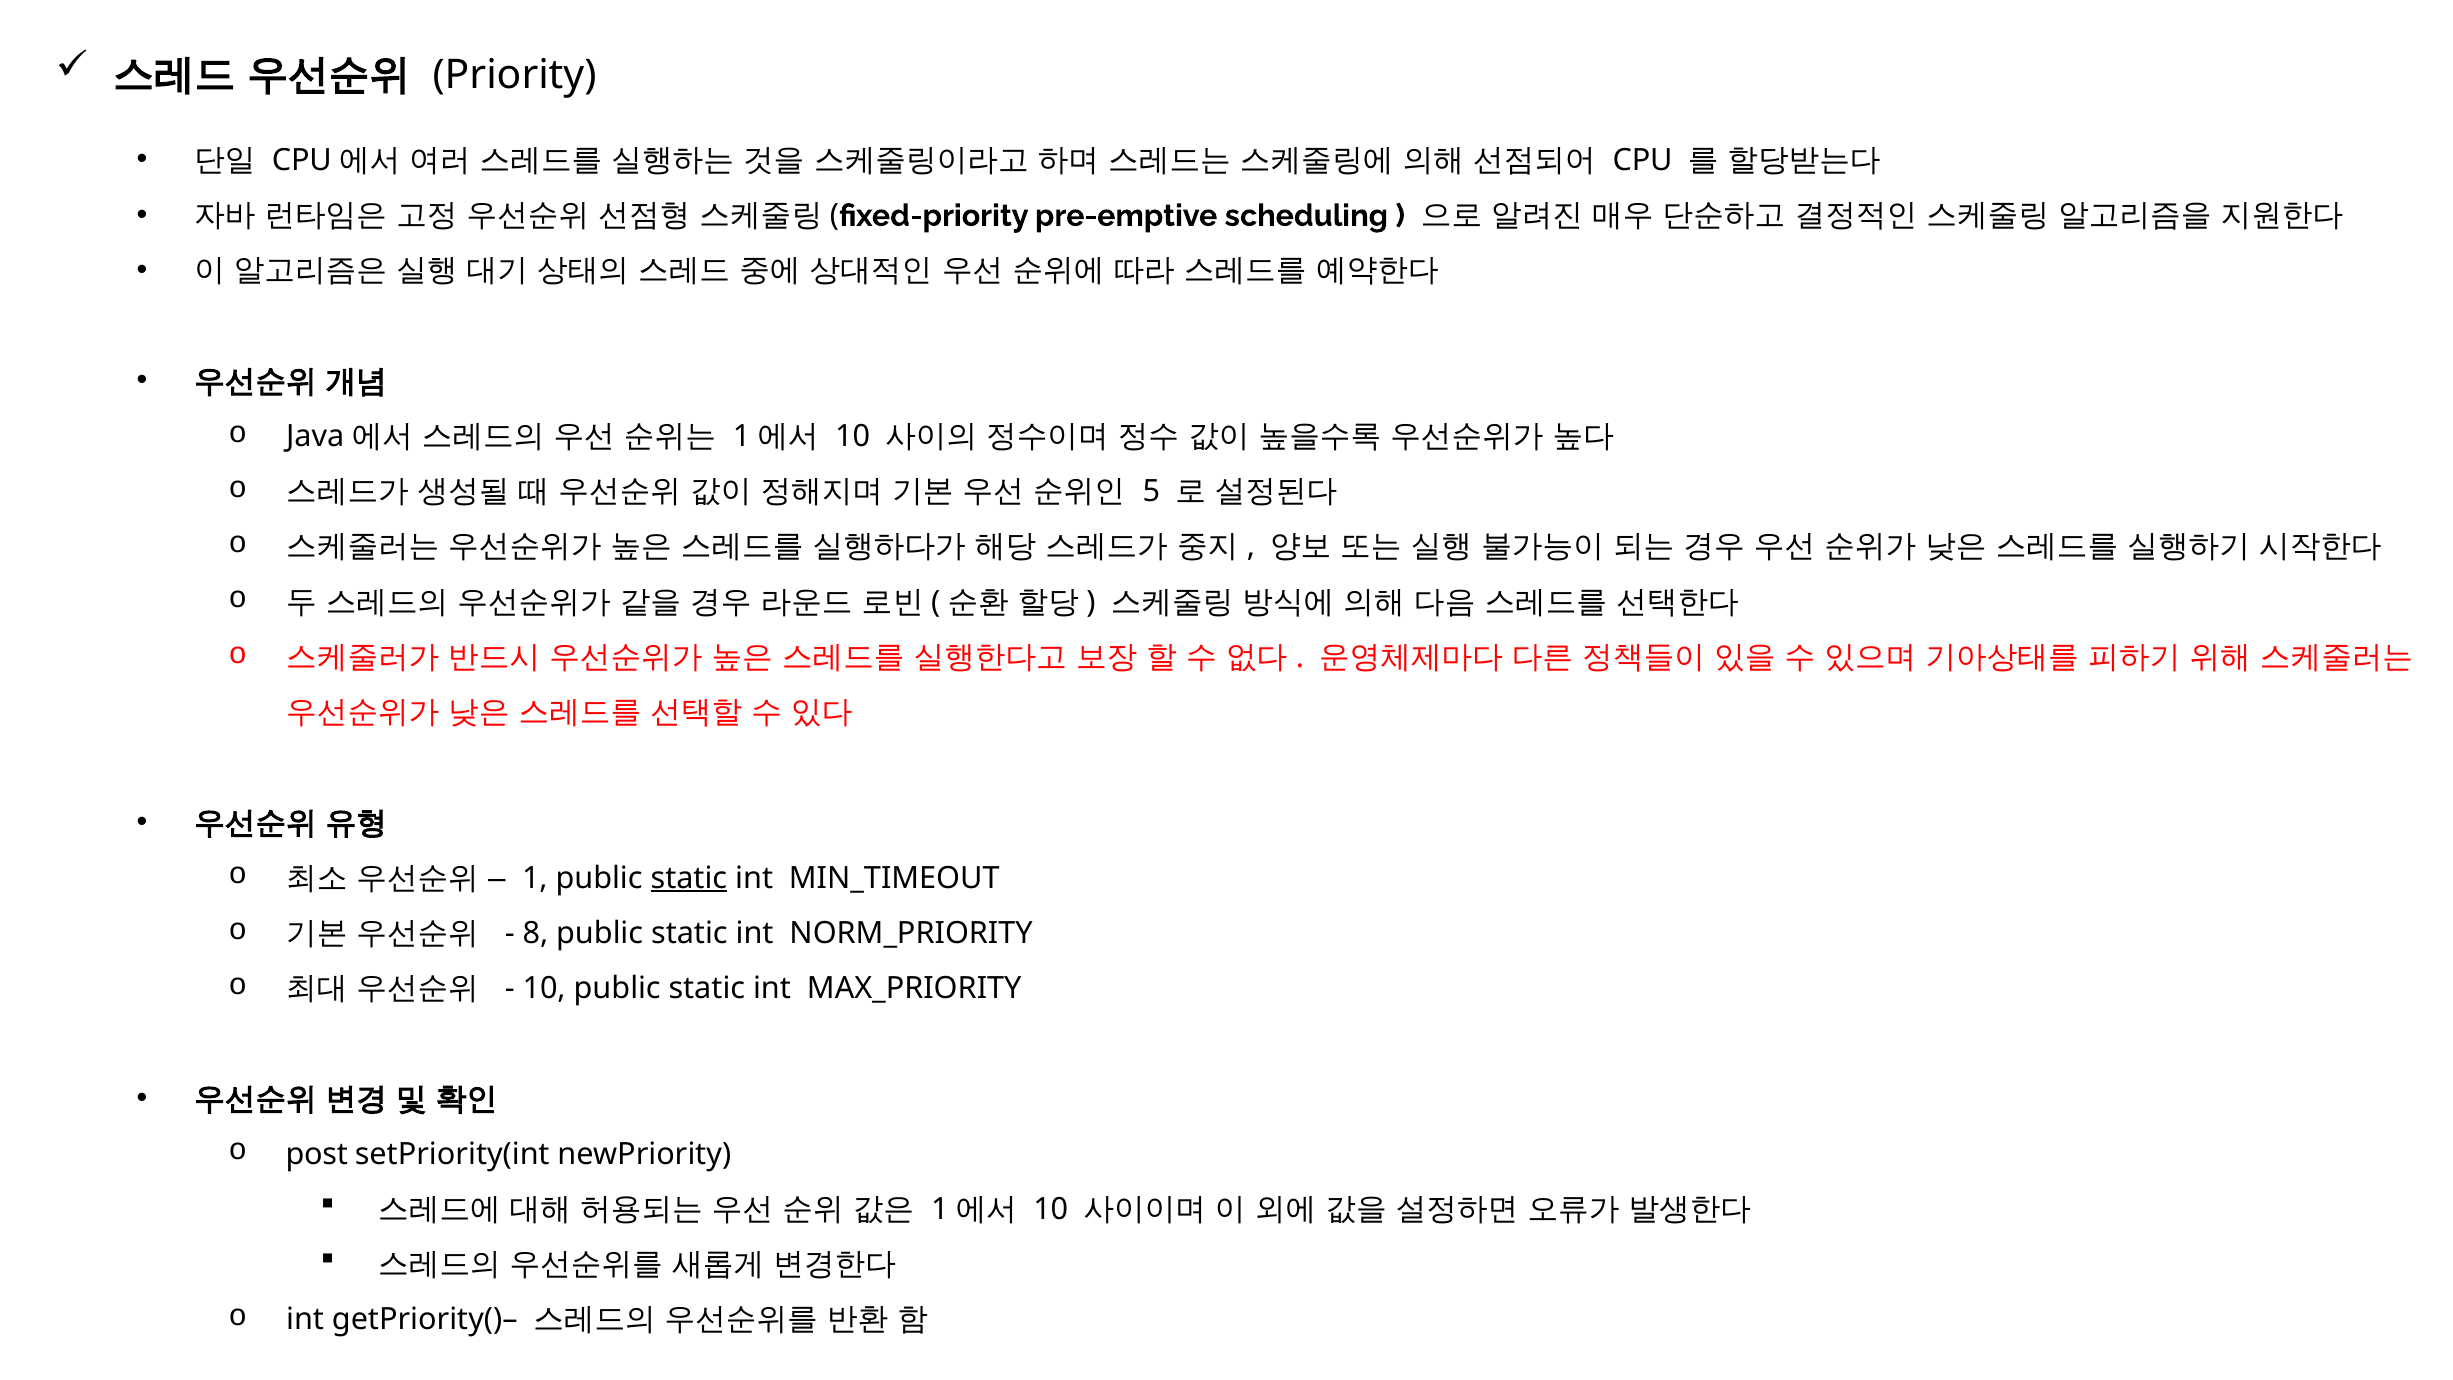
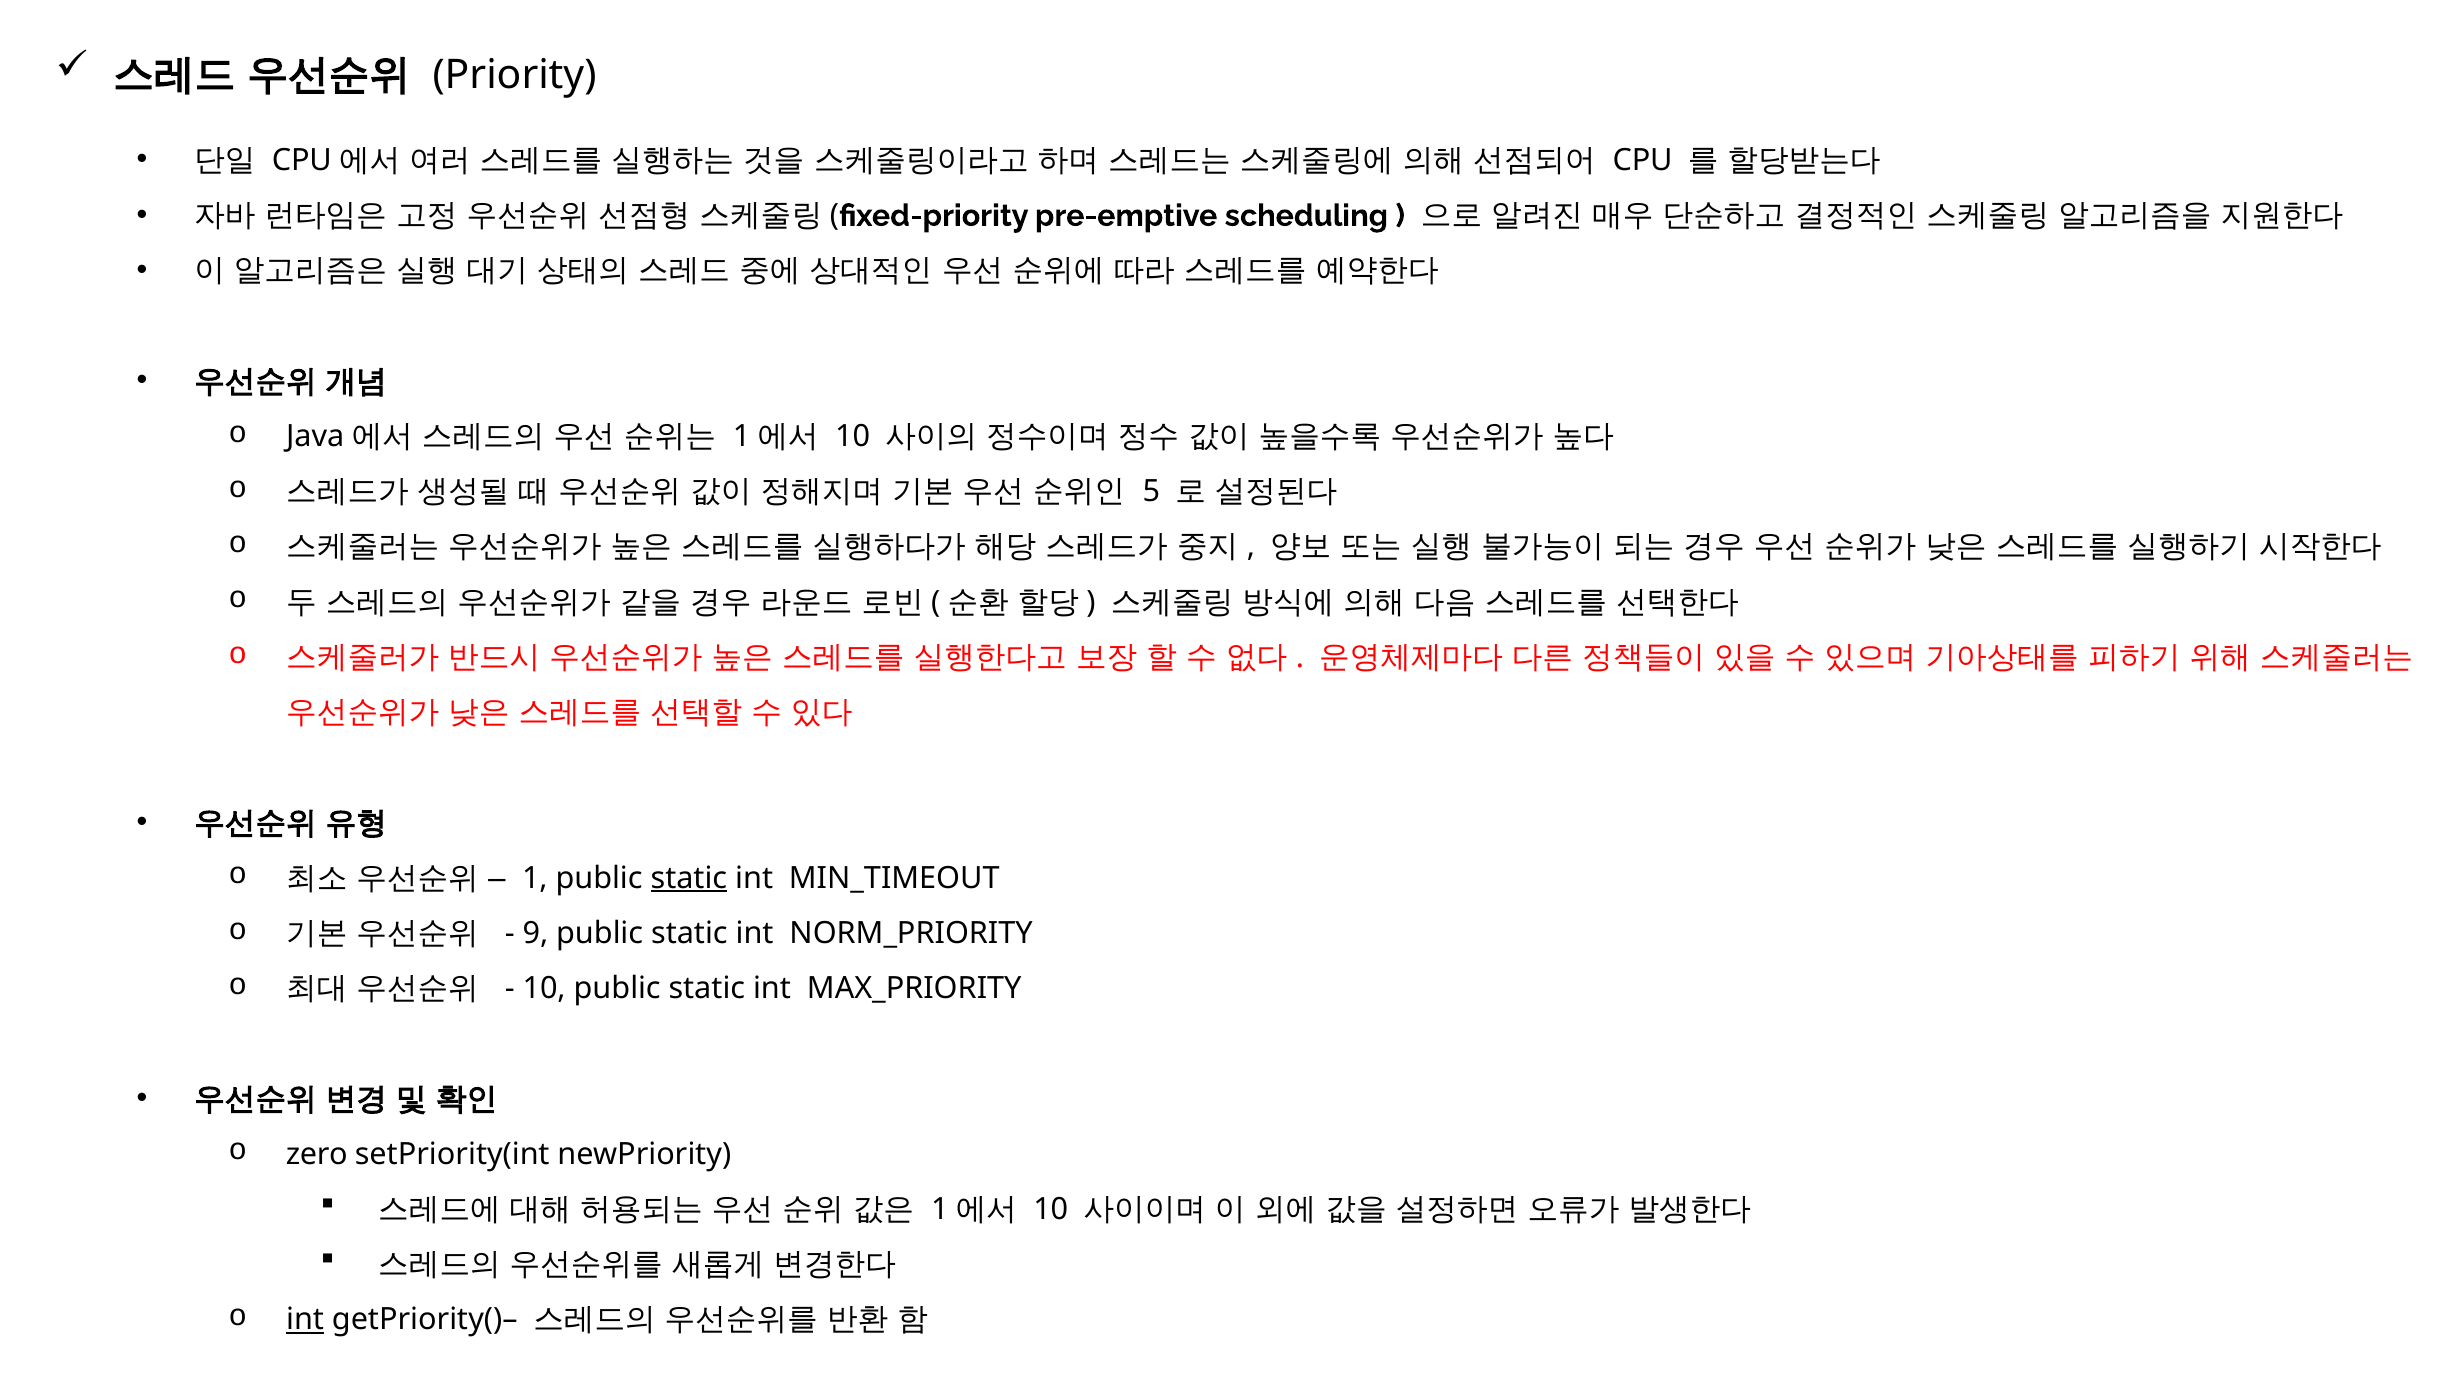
8: 8 -> 9
post: post -> zero
int at (305, 1319) underline: none -> present
